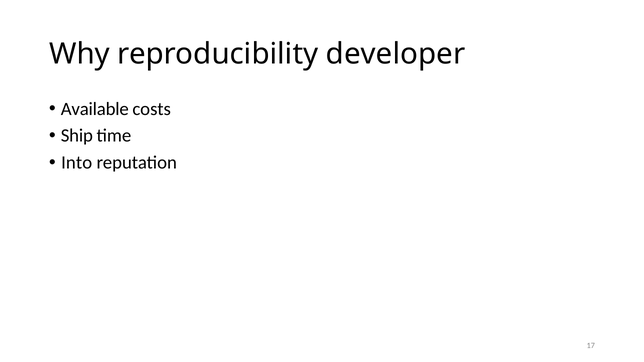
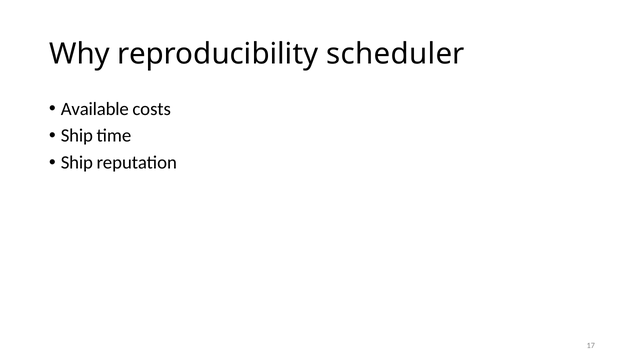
developer: developer -> scheduler
Into at (77, 163): Into -> Ship
